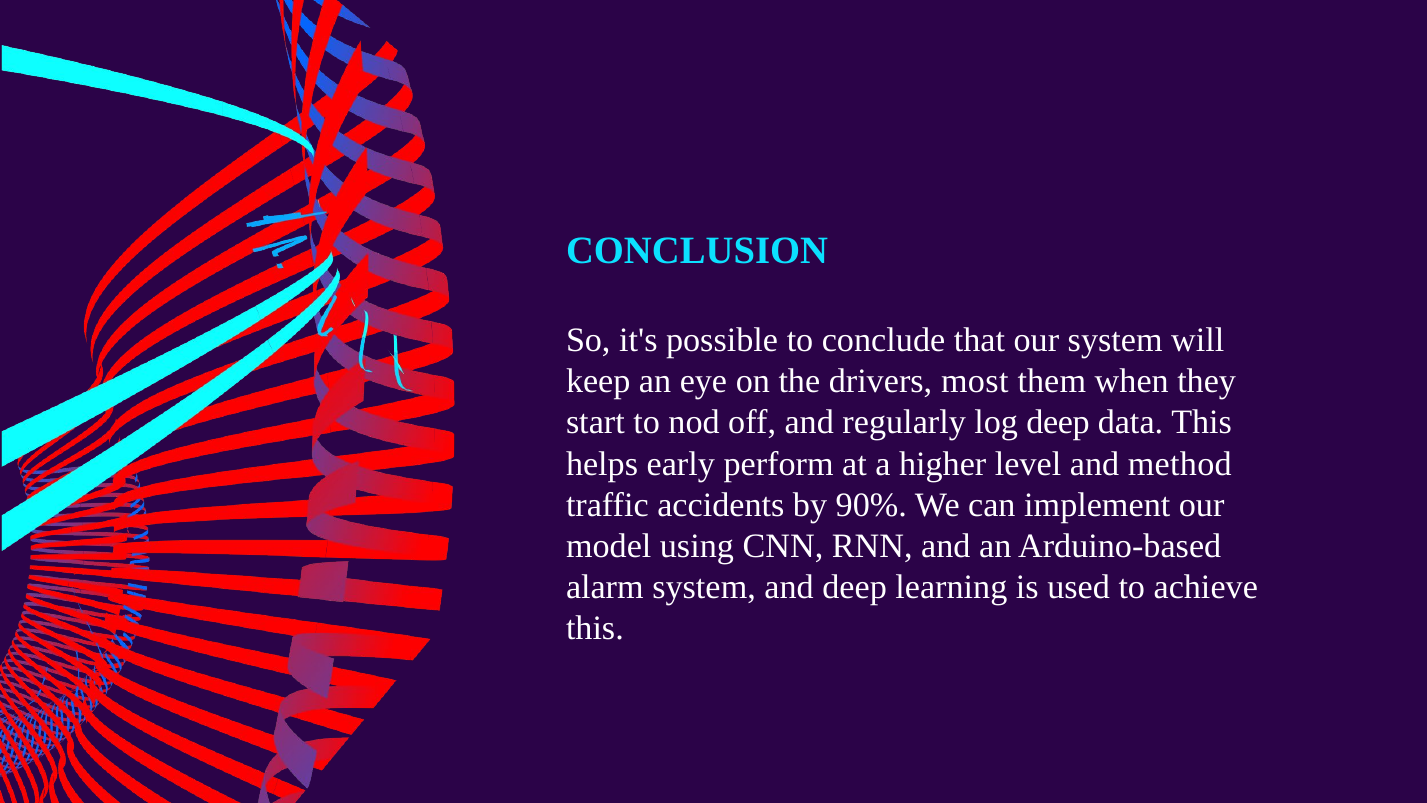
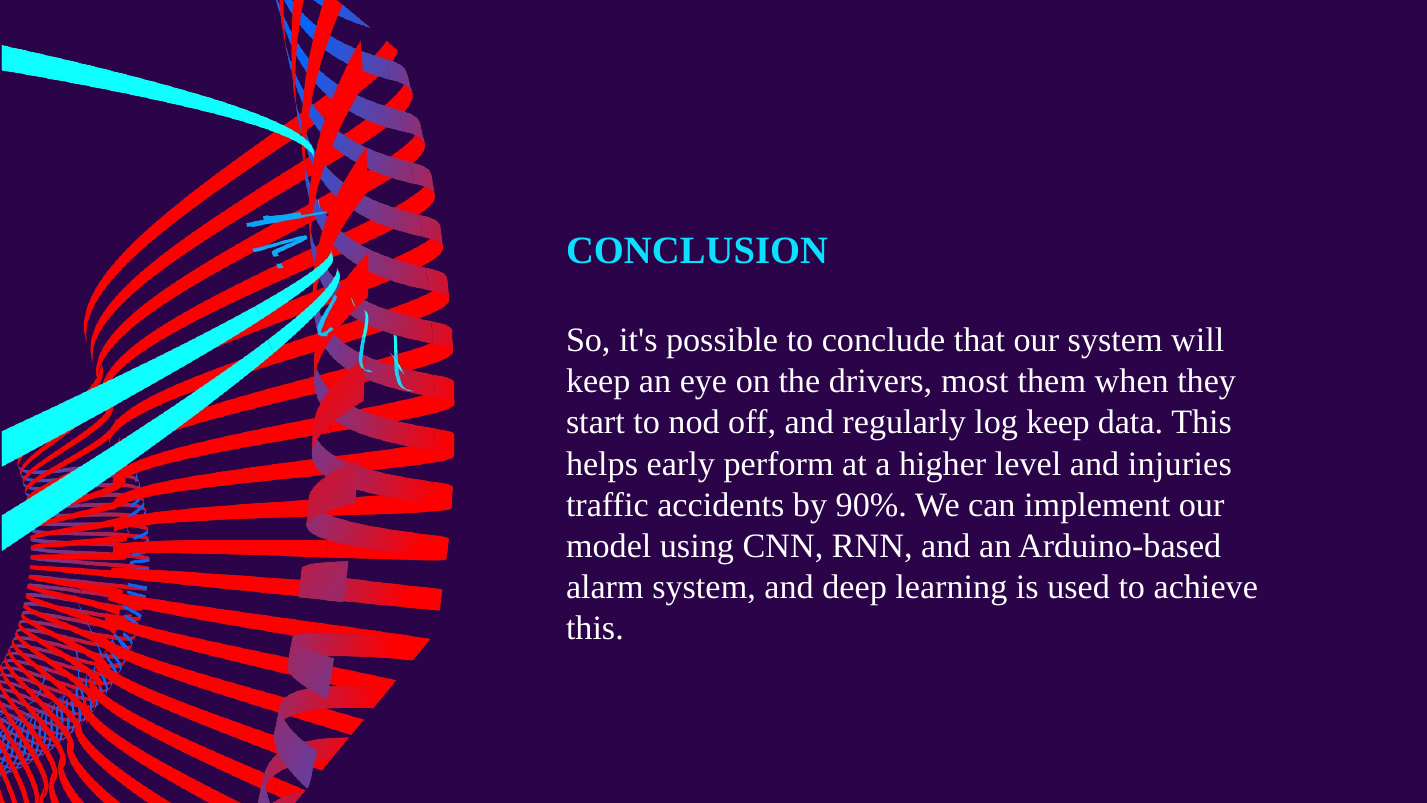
log deep: deep -> keep
method: method -> injuries
